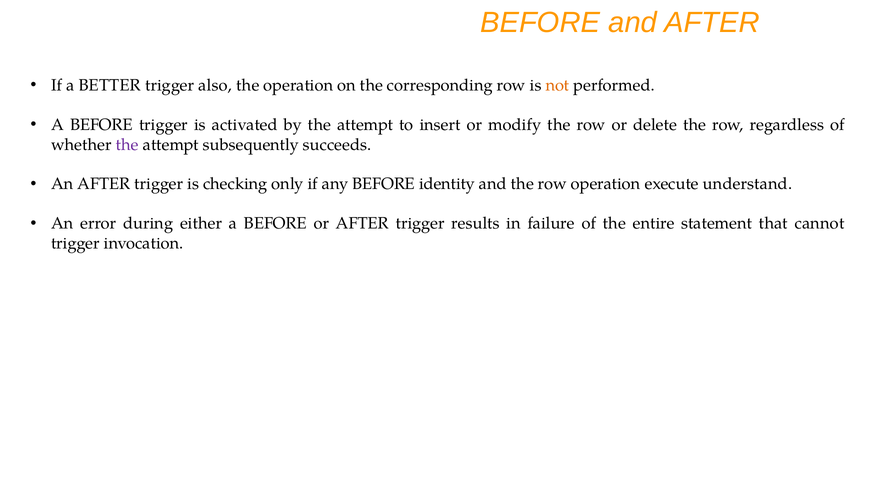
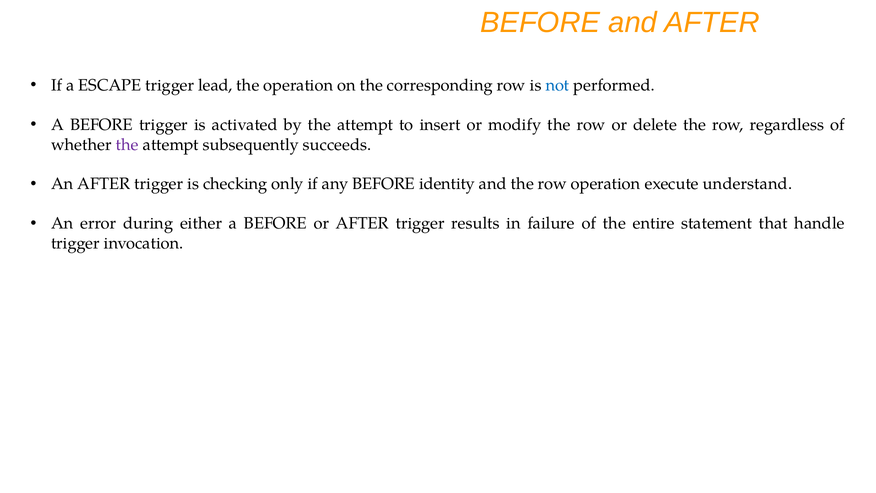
BETTER: BETTER -> ESCAPE
also: also -> lead
not colour: orange -> blue
cannot: cannot -> handle
